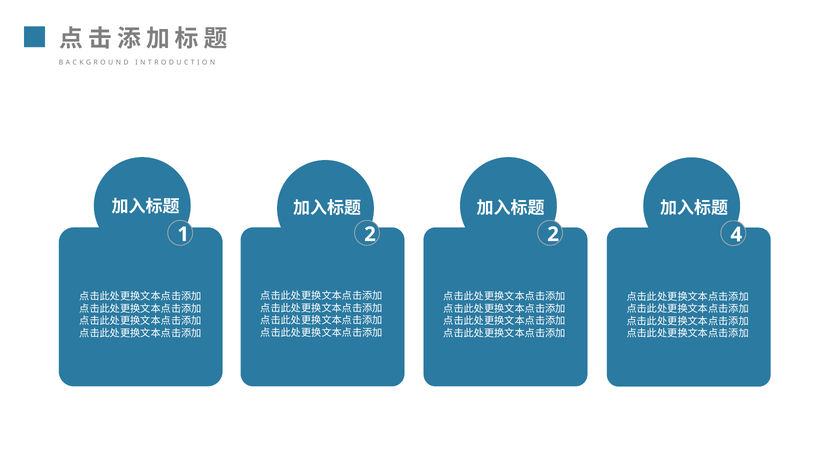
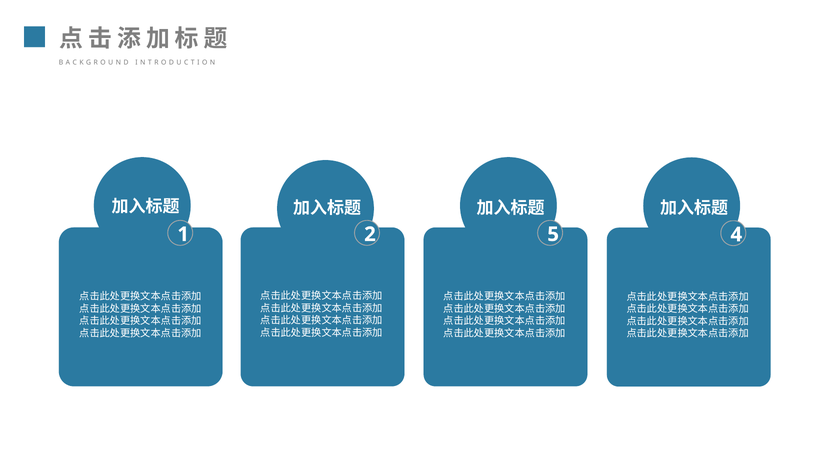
2 2: 2 -> 5
